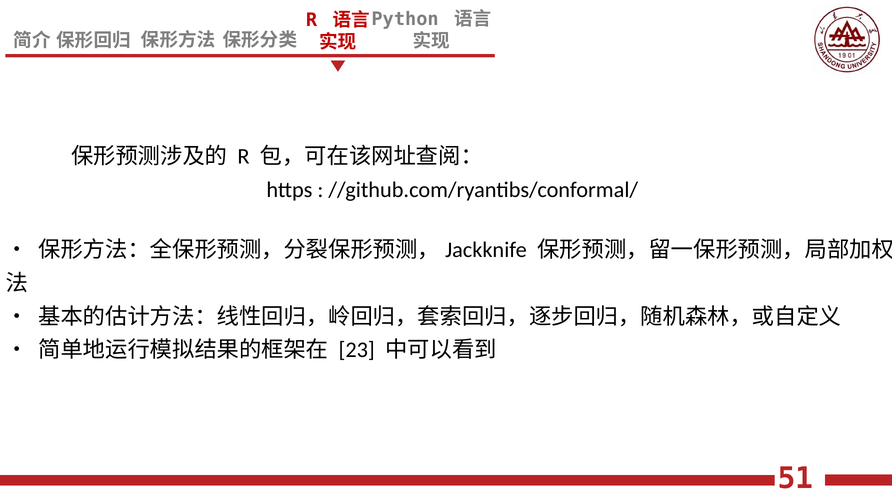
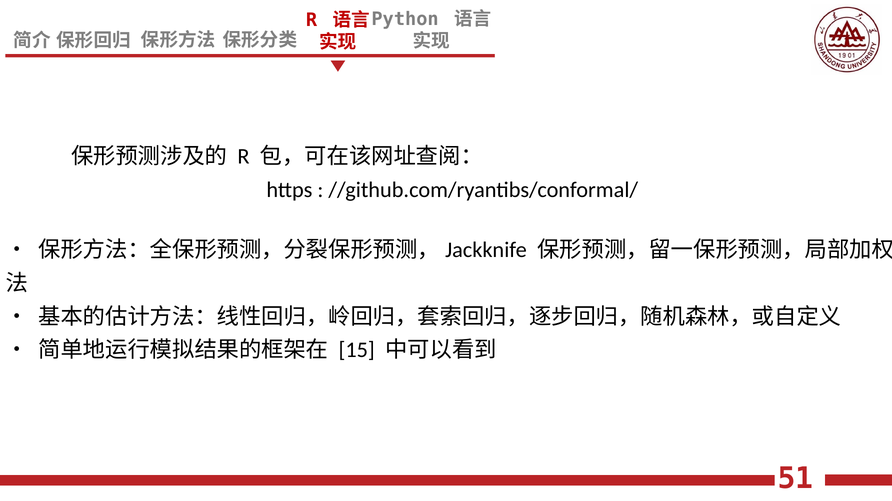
23: 23 -> 15
